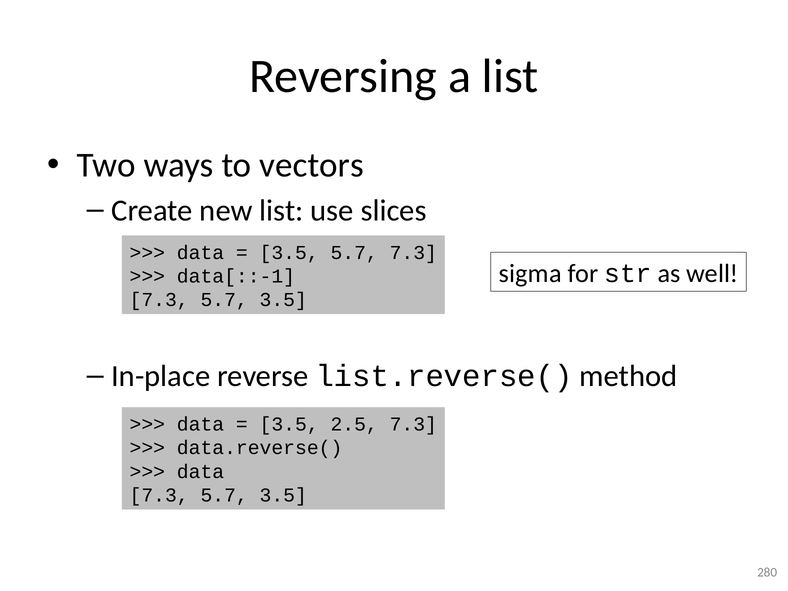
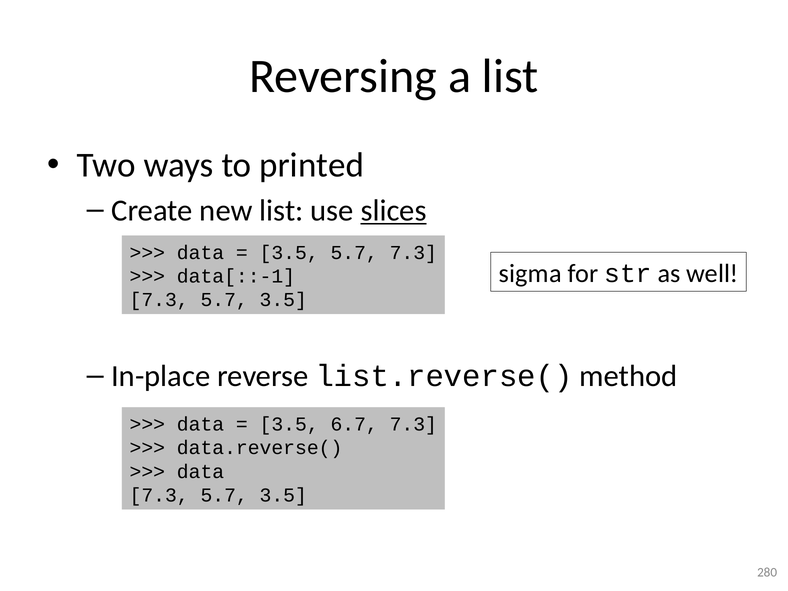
vectors: vectors -> printed
slices underline: none -> present
2.5: 2.5 -> 6.7
